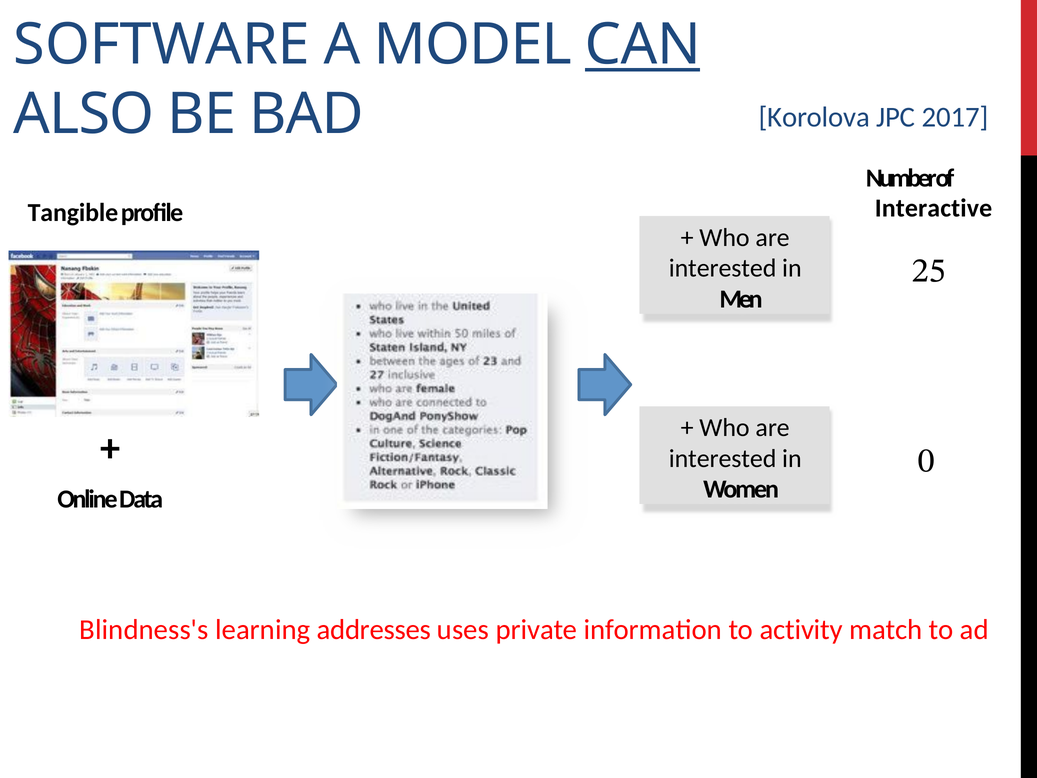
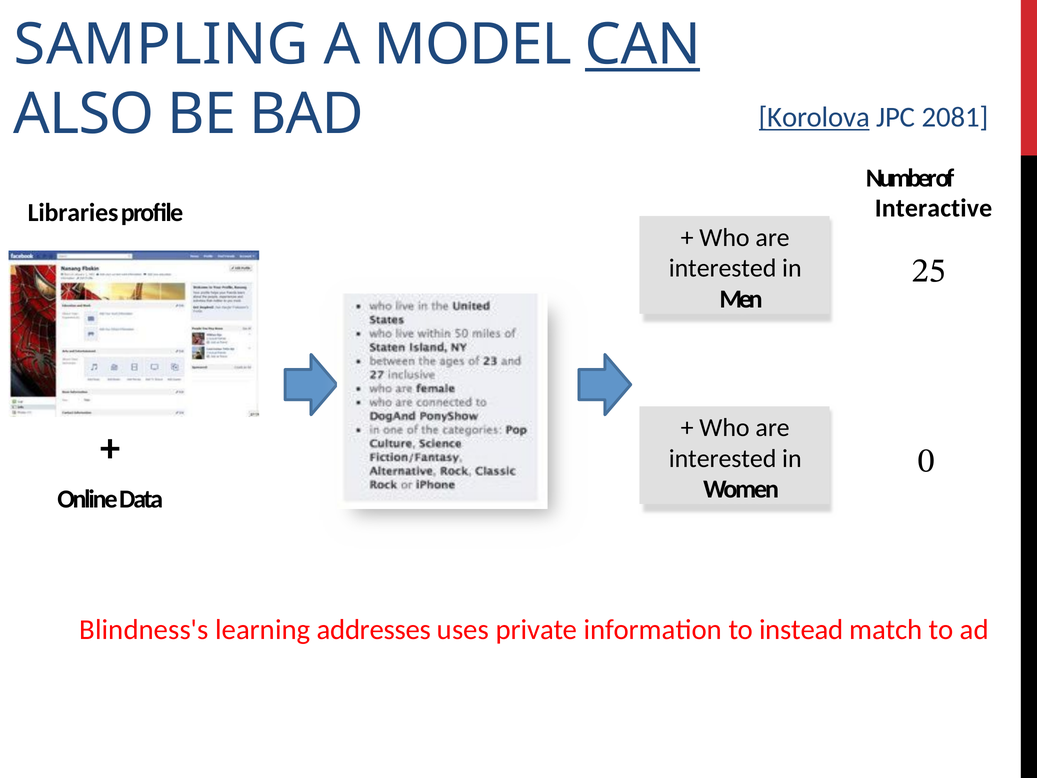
SOFTWARE: SOFTWARE -> SAMPLING
Korolova underline: none -> present
2017: 2017 -> 2081
Tangible: Tangible -> Libraries
activity: activity -> instead
